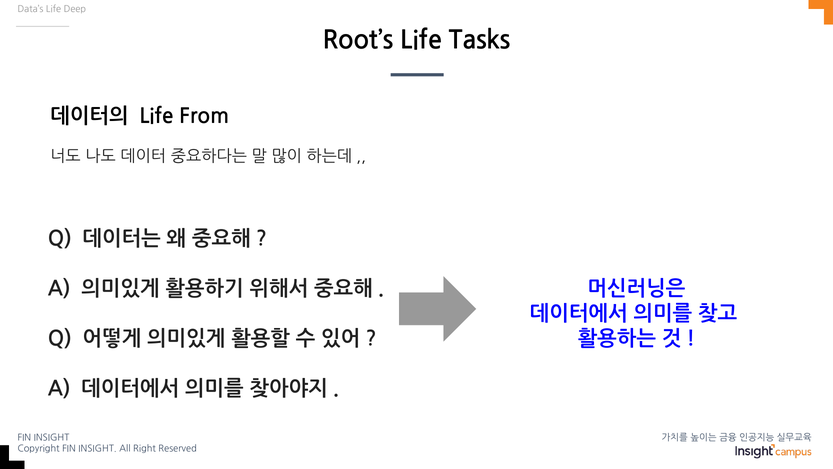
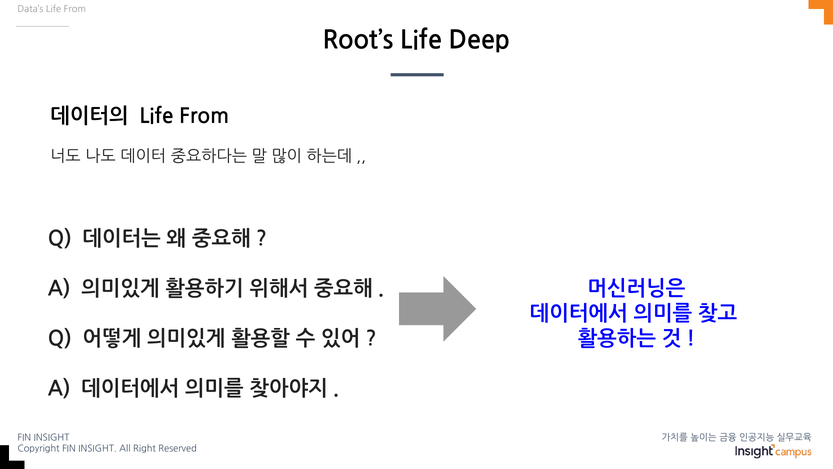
Data’s Life Deep: Deep -> From
Tasks: Tasks -> Deep
